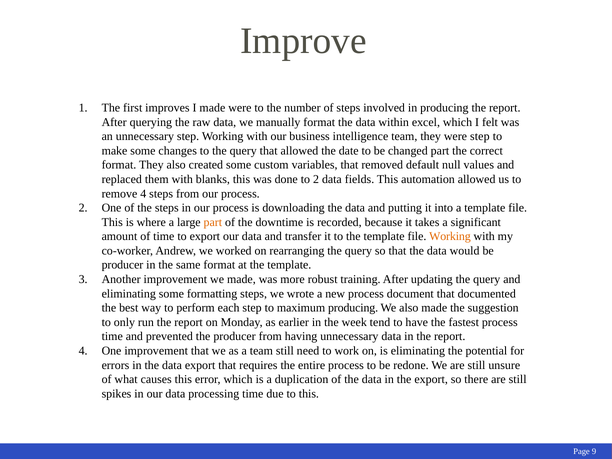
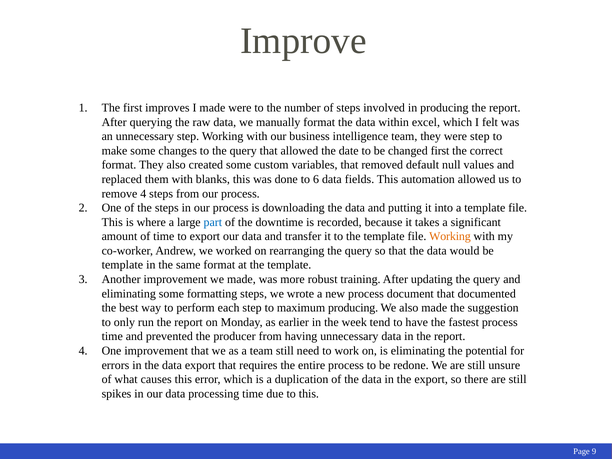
changed part: part -> first
to 2: 2 -> 6
part at (213, 222) colour: orange -> blue
producer at (122, 265): producer -> template
